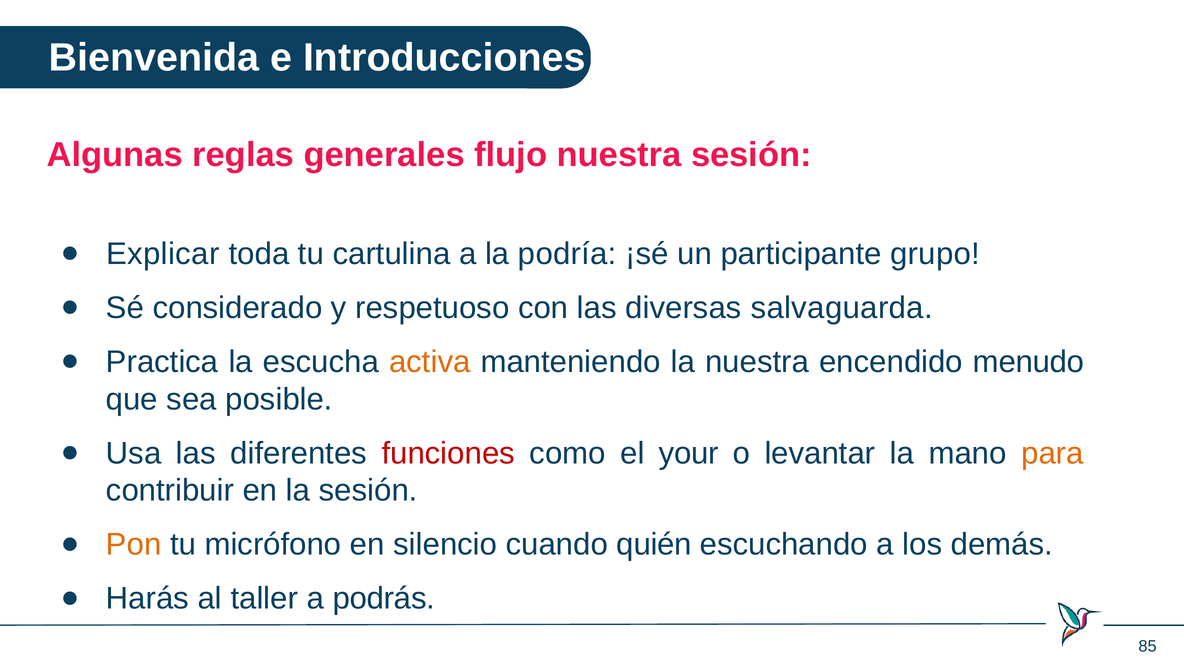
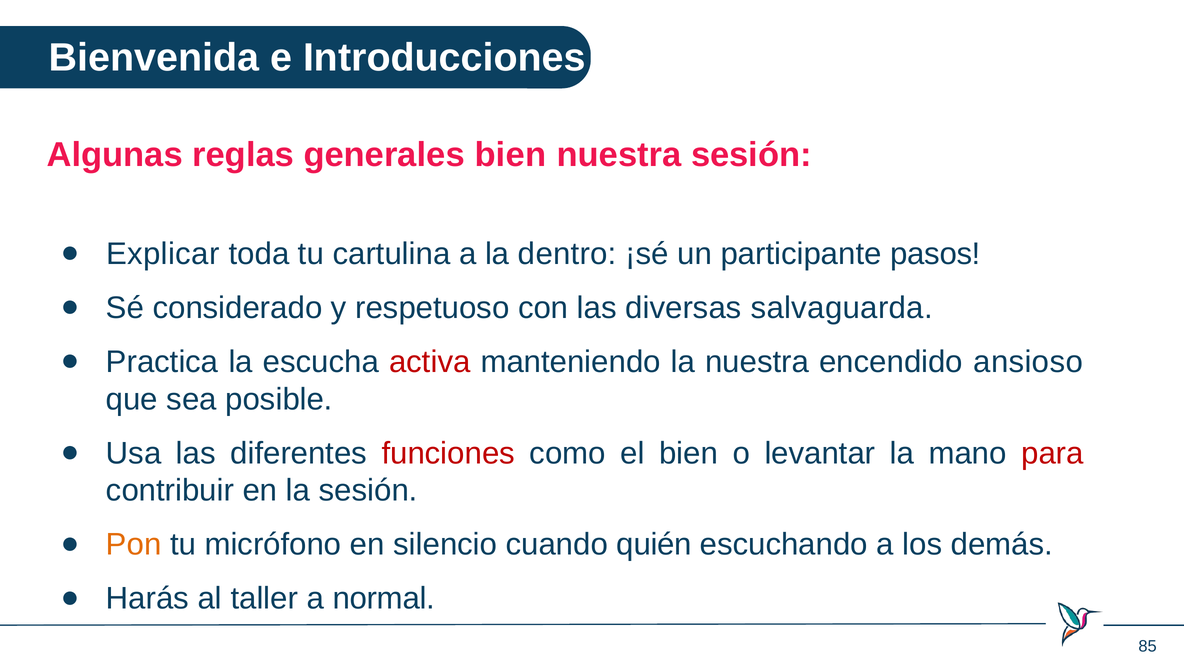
generales flujo: flujo -> bien
podría: podría -> dentro
grupo: grupo -> pasos
activa colour: orange -> red
menudo: menudo -> ansioso
el your: your -> bien
para colour: orange -> red
podrás: podrás -> normal
